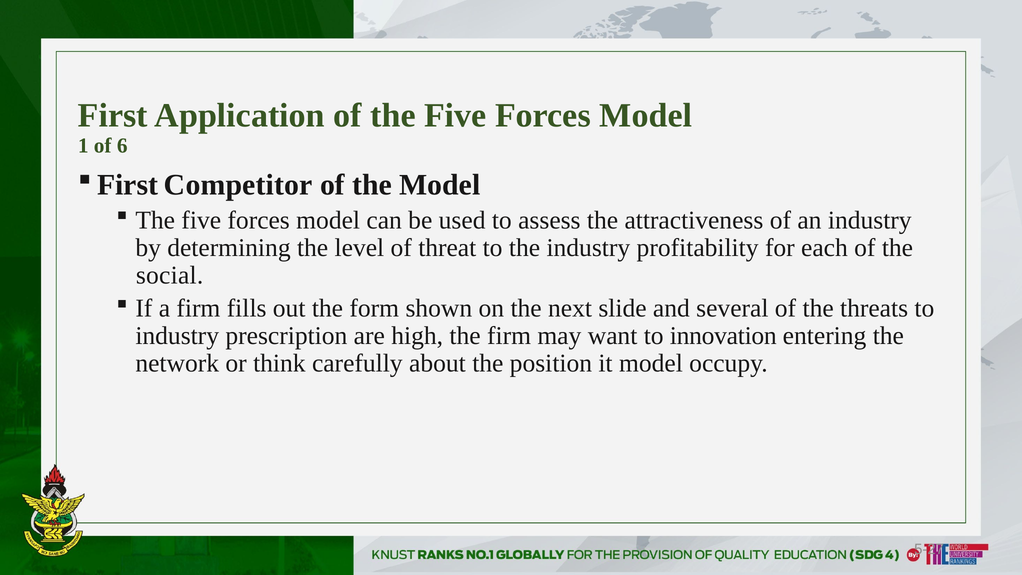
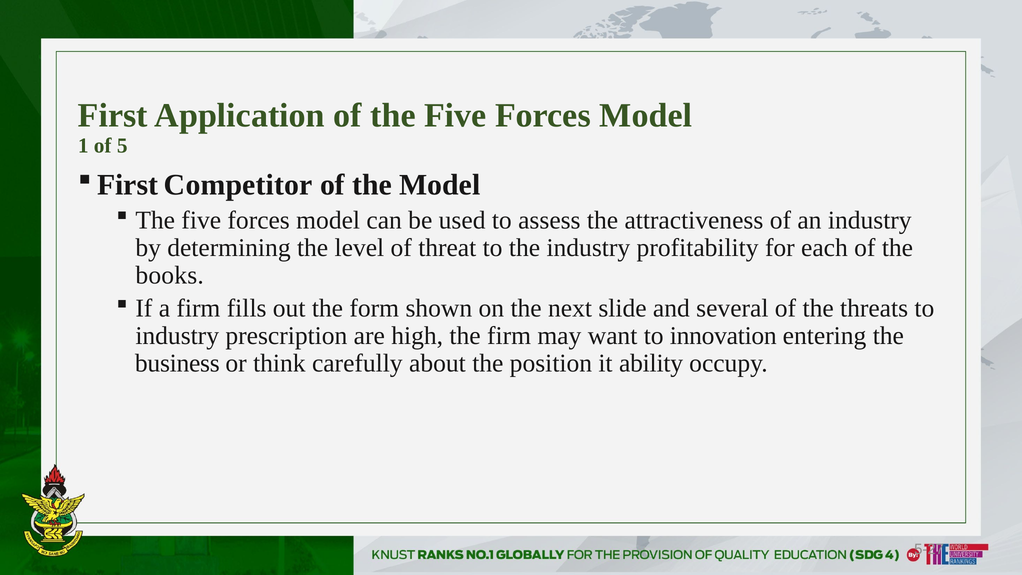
6: 6 -> 5
social: social -> books
network: network -> business
it model: model -> ability
